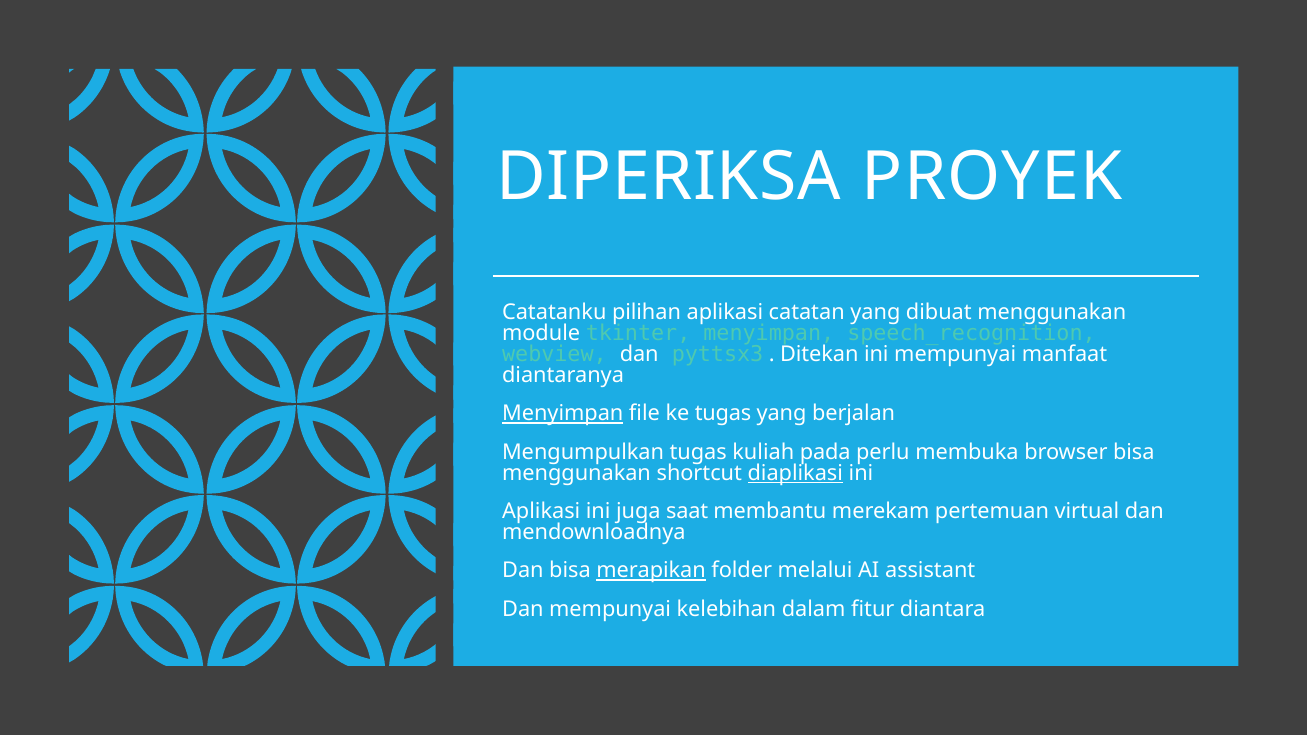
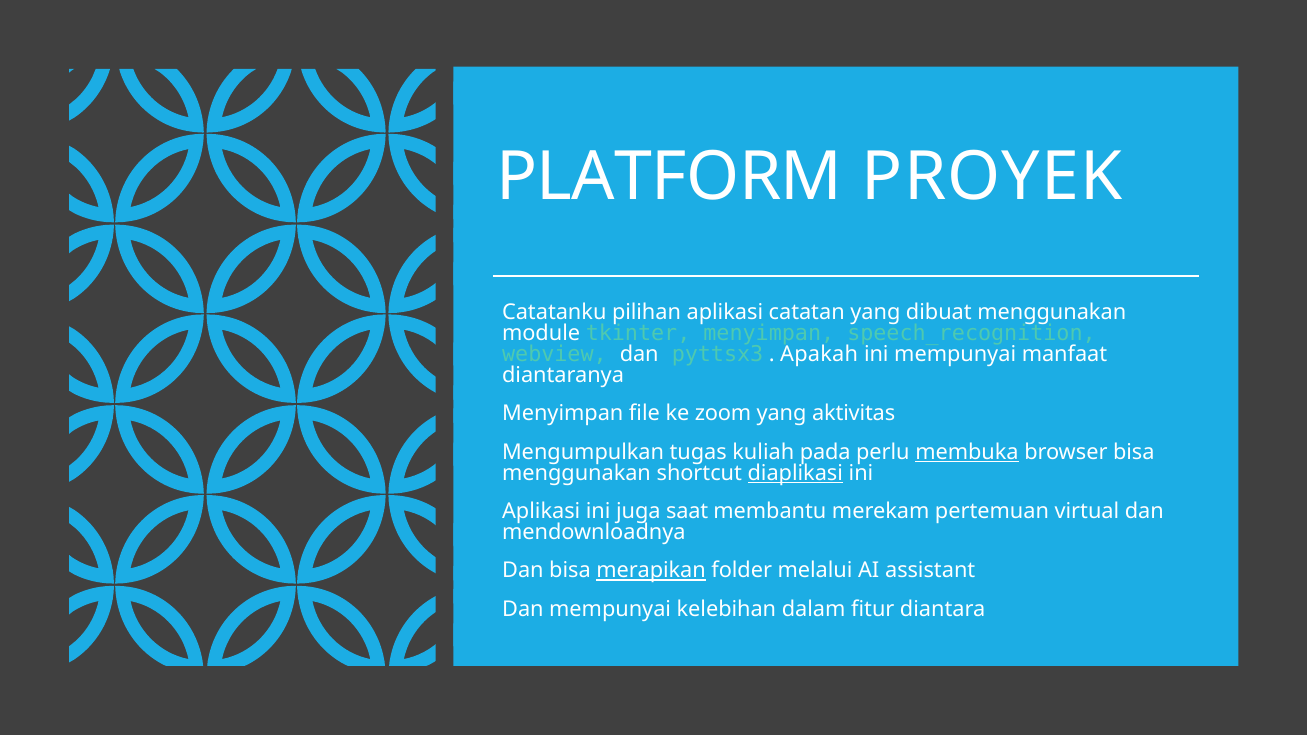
DIPERIKSA: DIPERIKSA -> PLATFORM
Ditekan: Ditekan -> Apakah
Menyimpan at (563, 414) underline: present -> none
ke tugas: tugas -> zoom
berjalan: berjalan -> aktivitas
membuka underline: none -> present
